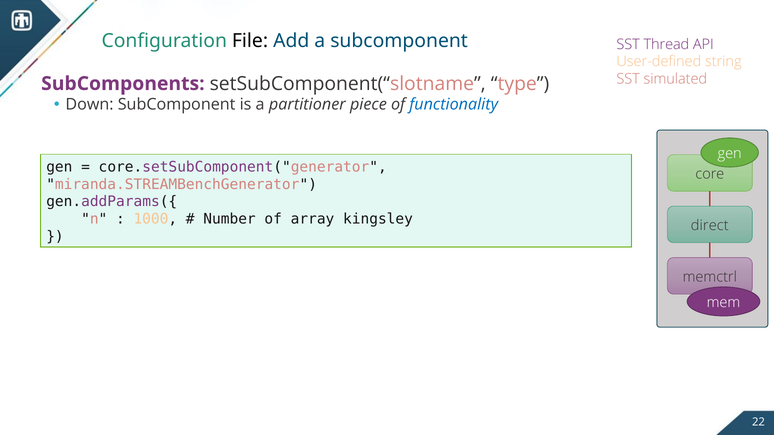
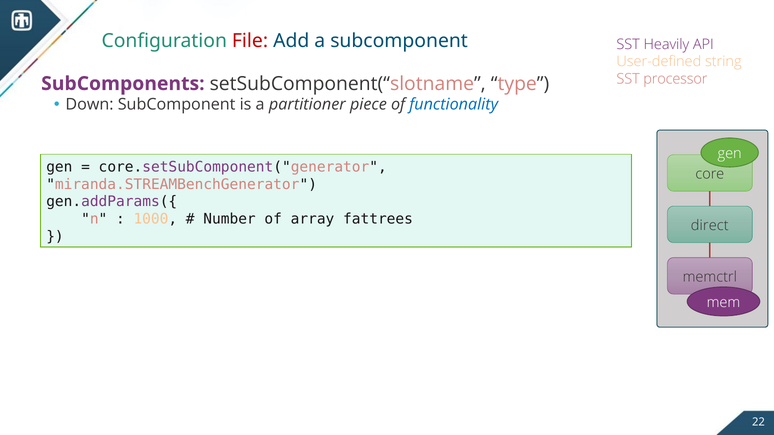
File colour: black -> red
Thread: Thread -> Heavily
simulated: simulated -> processor
kingsley: kingsley -> fattrees
